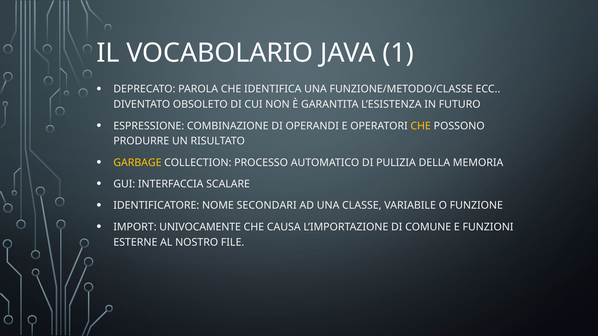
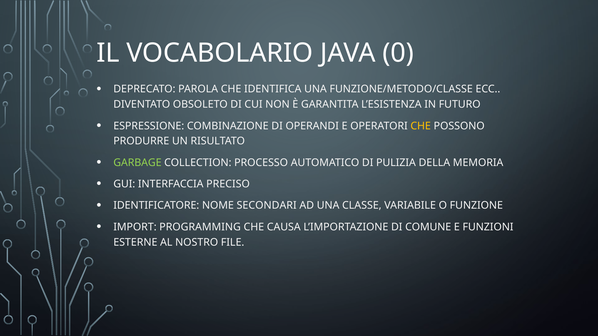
1: 1 -> 0
GARBAGE colour: yellow -> light green
SCALARE: SCALARE -> PRECISO
UNIVOCAMENTE: UNIVOCAMENTE -> PROGRAMMING
